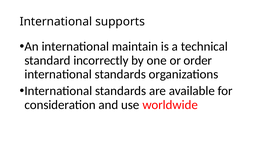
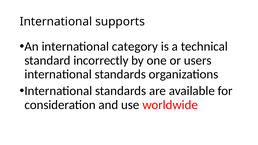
maintain: maintain -> category
order: order -> users
